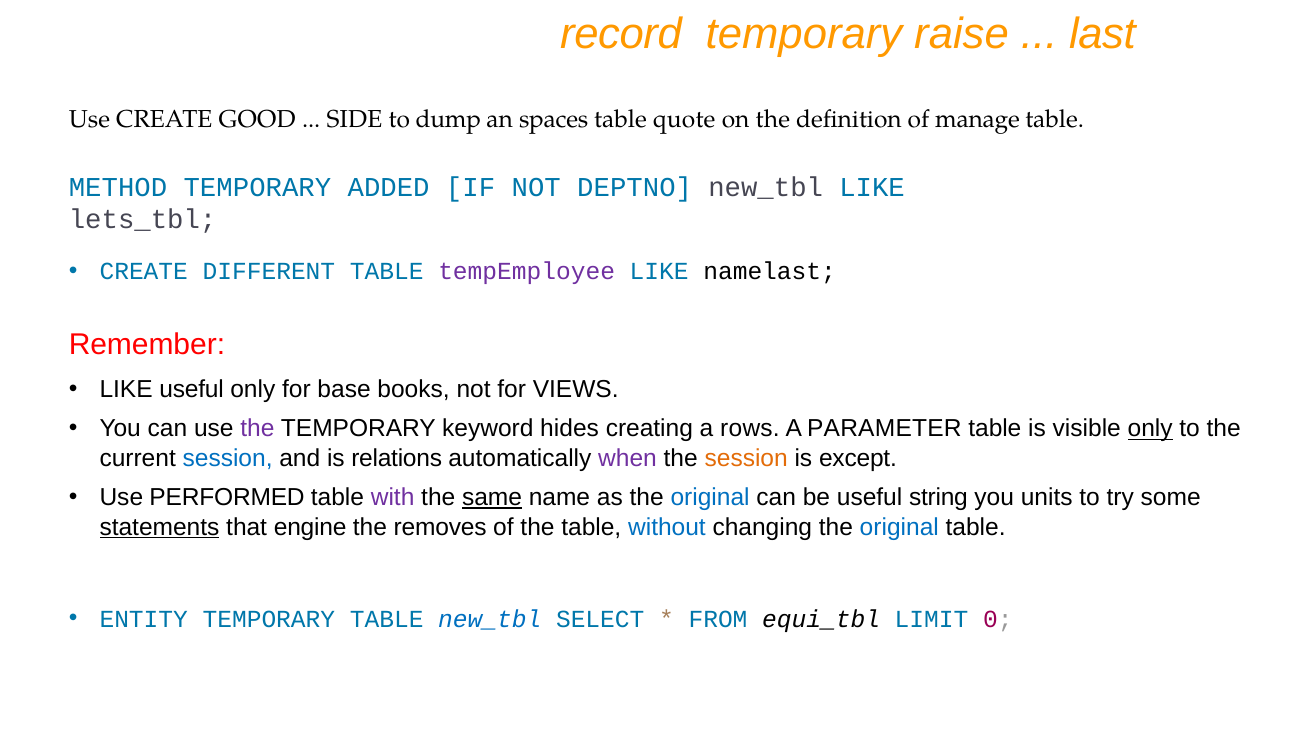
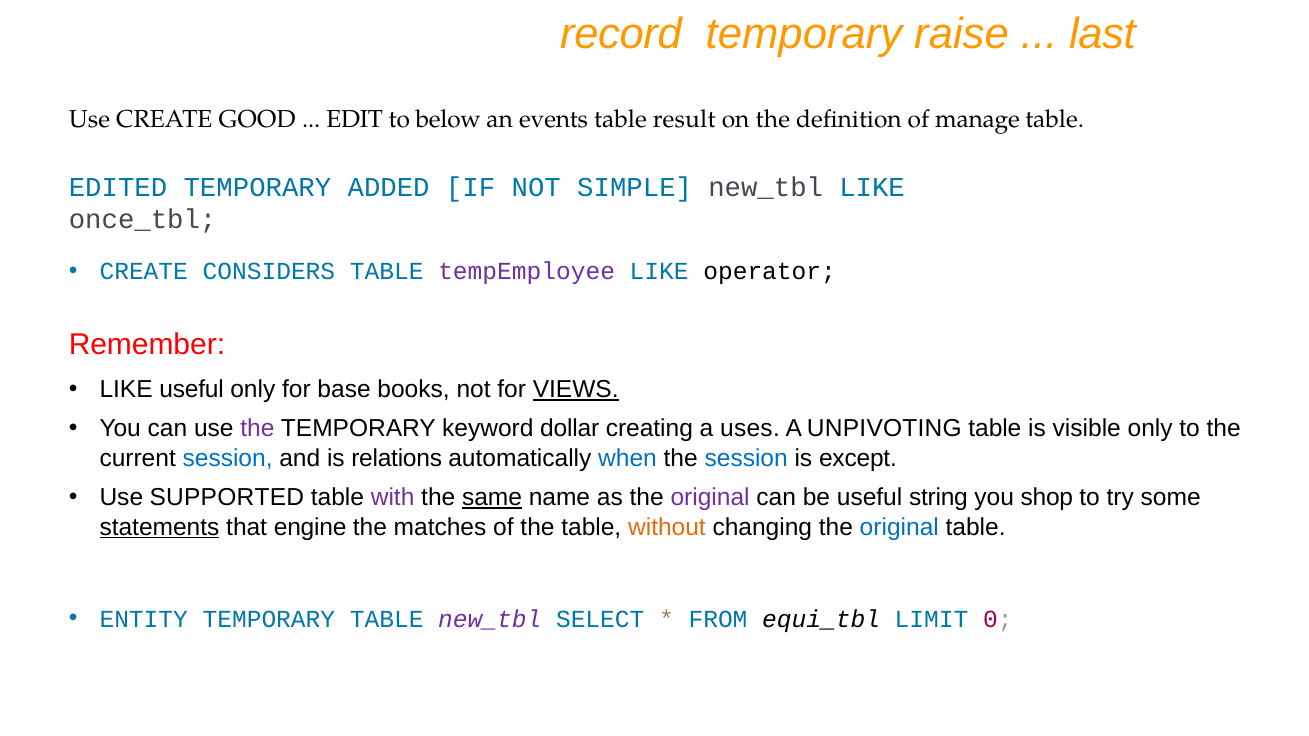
SIDE: SIDE -> EDIT
dump: dump -> below
spaces: spaces -> events
quote: quote -> result
METHOD: METHOD -> EDITED
DEPTNO: DEPTNO -> SIMPLE
lets_tbl: lets_tbl -> once_tbl
DIFFERENT: DIFFERENT -> CONSIDERS
namelast: namelast -> operator
VIEWS underline: none -> present
hides: hides -> dollar
rows: rows -> uses
PARAMETER: PARAMETER -> UNPIVOTING
only at (1150, 429) underline: present -> none
when colour: purple -> blue
session at (746, 458) colour: orange -> blue
PERFORMED: PERFORMED -> SUPPORTED
original at (710, 498) colour: blue -> purple
units: units -> shop
removes: removes -> matches
without colour: blue -> orange
new_tbl at (490, 619) colour: blue -> purple
